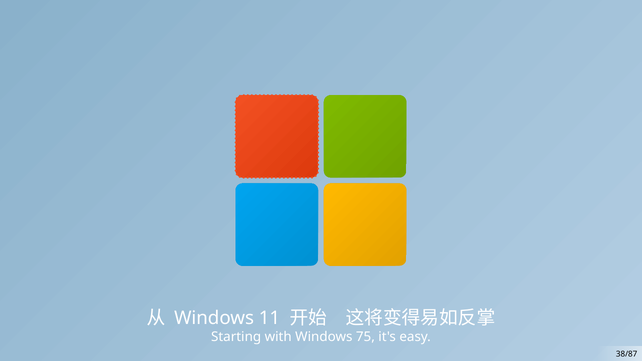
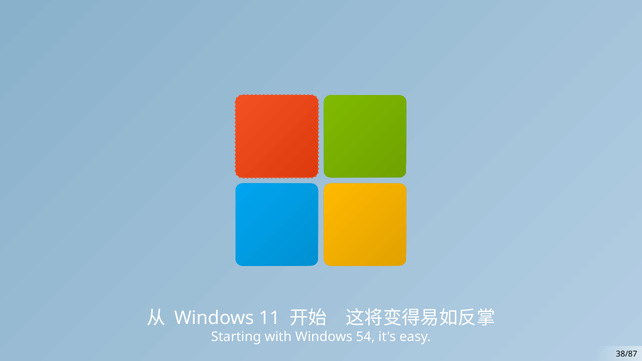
75: 75 -> 54
